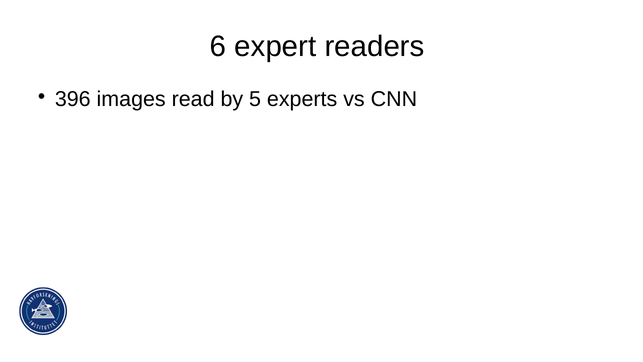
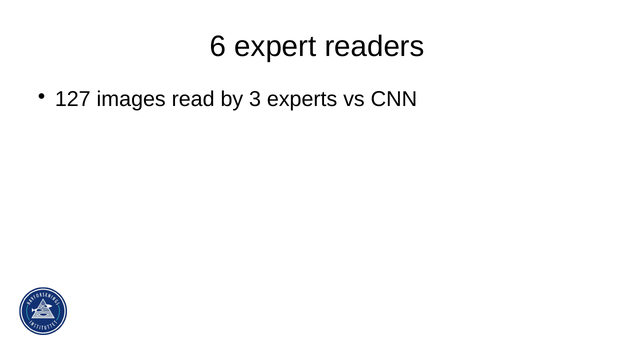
396: 396 -> 127
5: 5 -> 3
